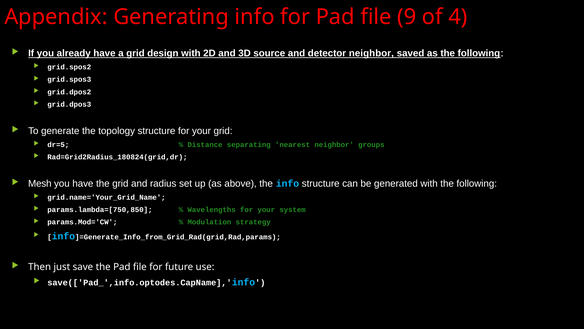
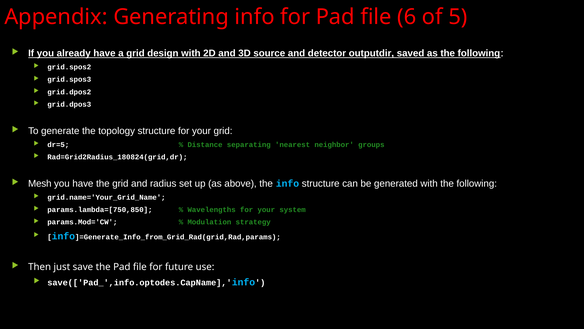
9: 9 -> 6
4: 4 -> 5
detector neighbor: neighbor -> outputdir
